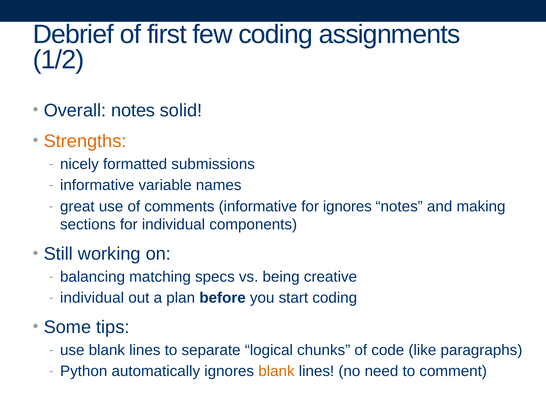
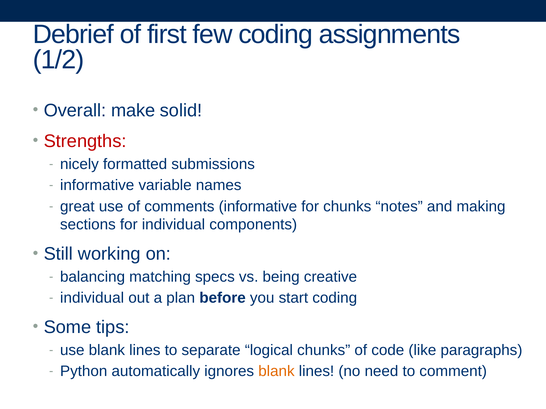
Overall notes: notes -> make
Strengths colour: orange -> red
for ignores: ignores -> chunks
